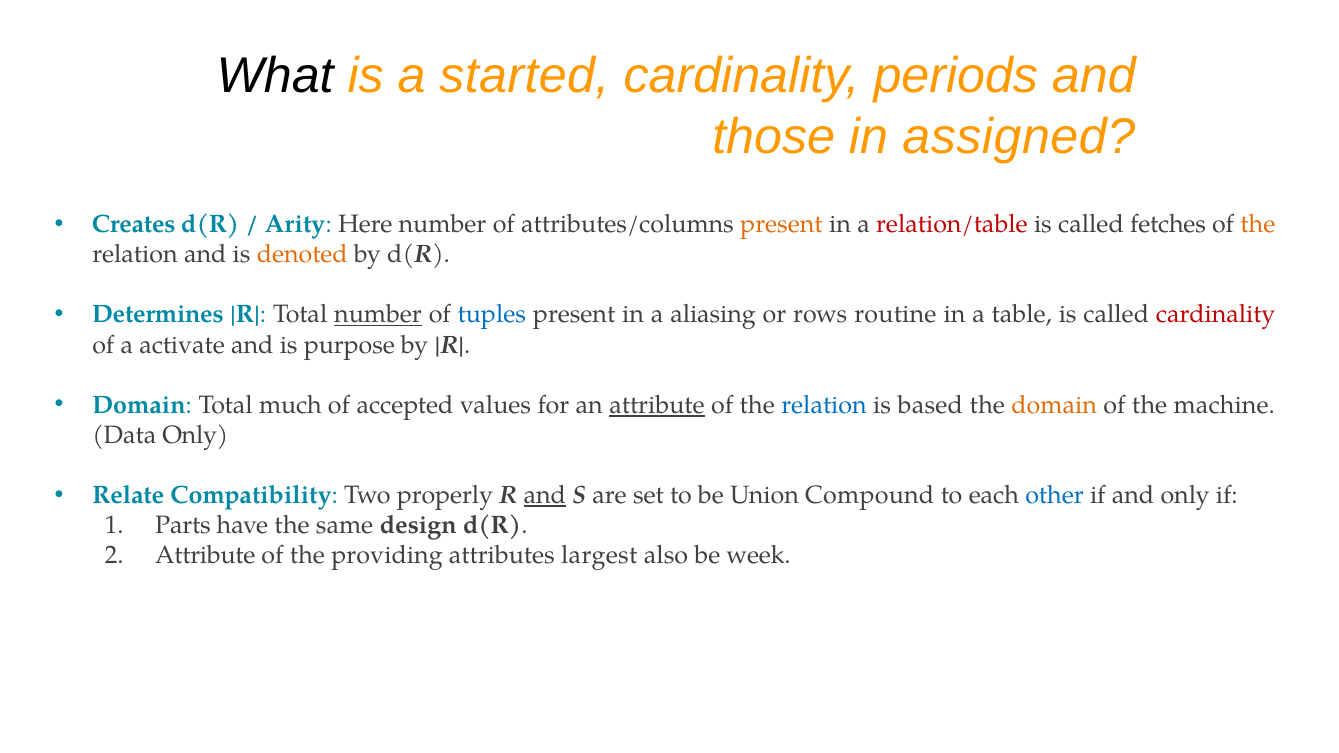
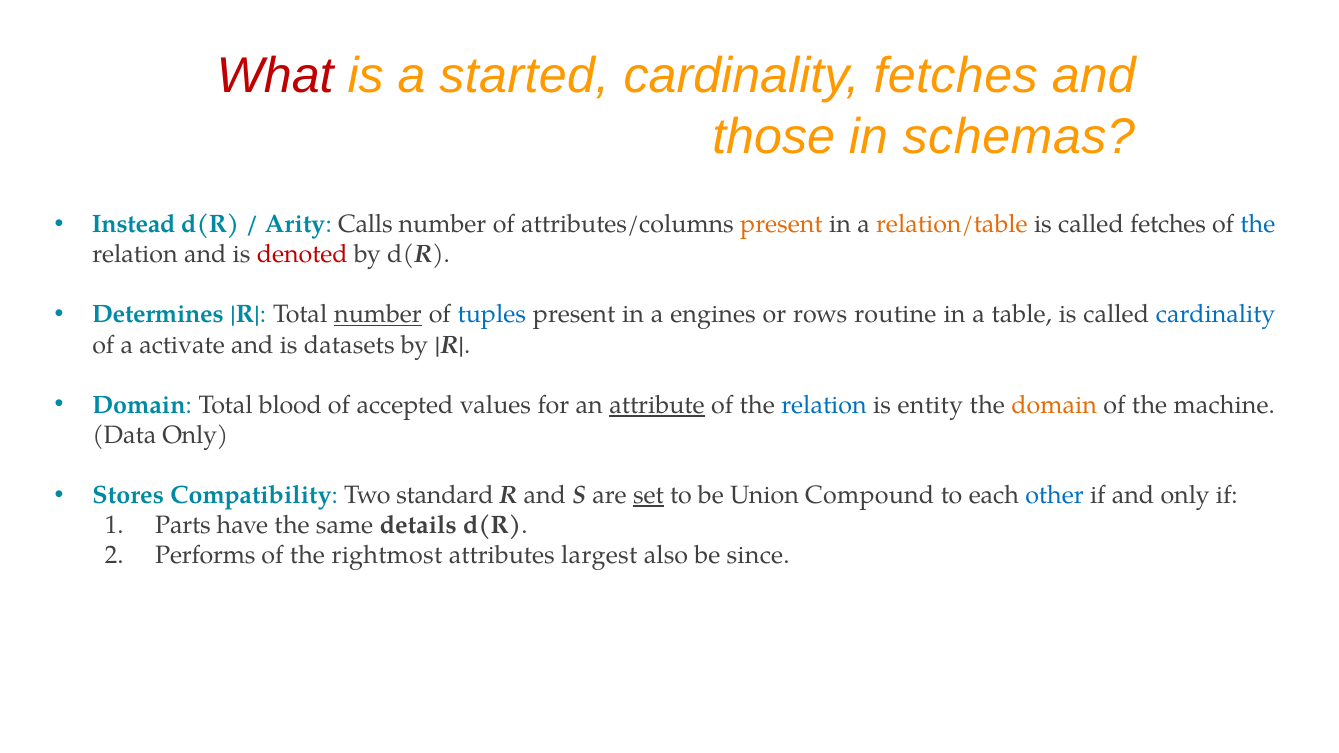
What colour: black -> red
cardinality periods: periods -> fetches
assigned: assigned -> schemas
Creates: Creates -> Instead
Here: Here -> Calls
relation/table colour: red -> orange
the at (1258, 224) colour: orange -> blue
denoted colour: orange -> red
aliasing: aliasing -> engines
cardinality at (1216, 315) colour: red -> blue
purpose: purpose -> datasets
much: much -> blood
based: based -> entity
Relate: Relate -> Stores
properly: properly -> standard
and at (545, 496) underline: present -> none
set underline: none -> present
design: design -> details
Attribute at (205, 556): Attribute -> Performs
providing: providing -> rightmost
week: week -> since
